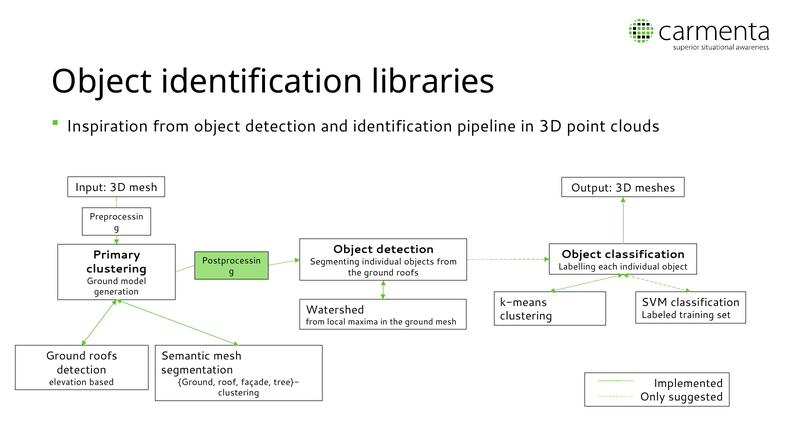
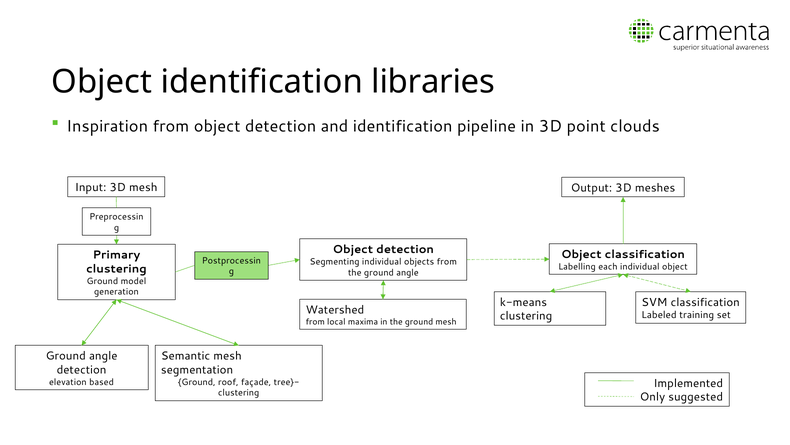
the ground roofs: roofs -> angle
roofs at (103, 356): roofs -> angle
